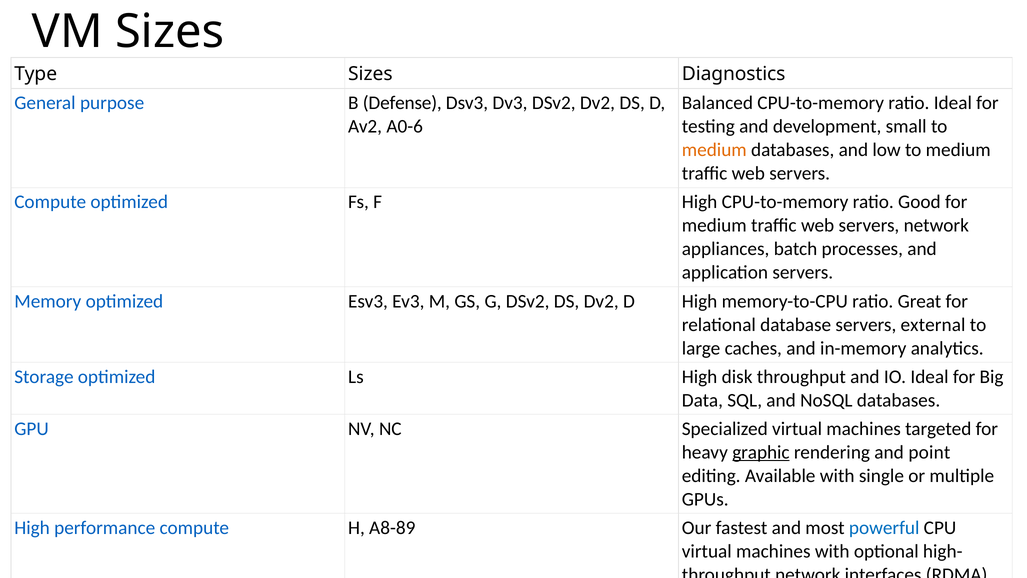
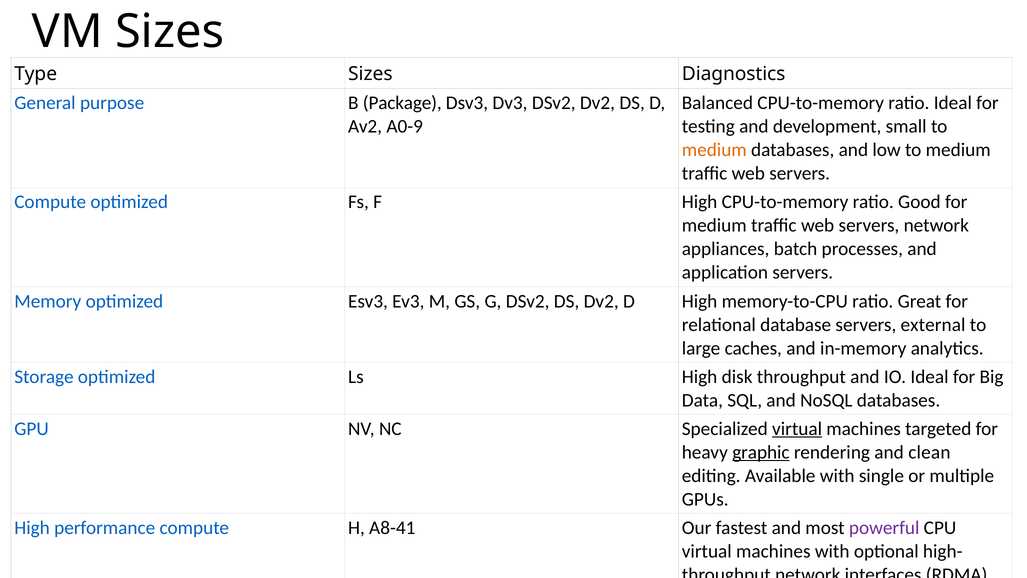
Defense: Defense -> Package
A0-6: A0-6 -> A0-9
virtual at (797, 428) underline: none -> present
point: point -> clean
A8-89: A8-89 -> A8-41
powerful colour: blue -> purple
